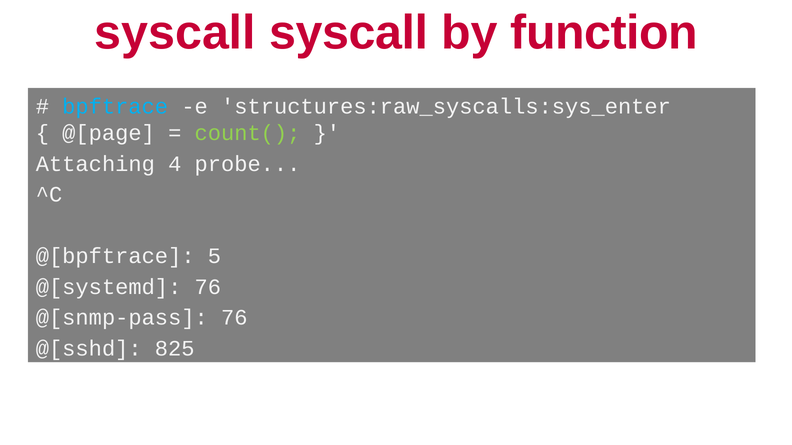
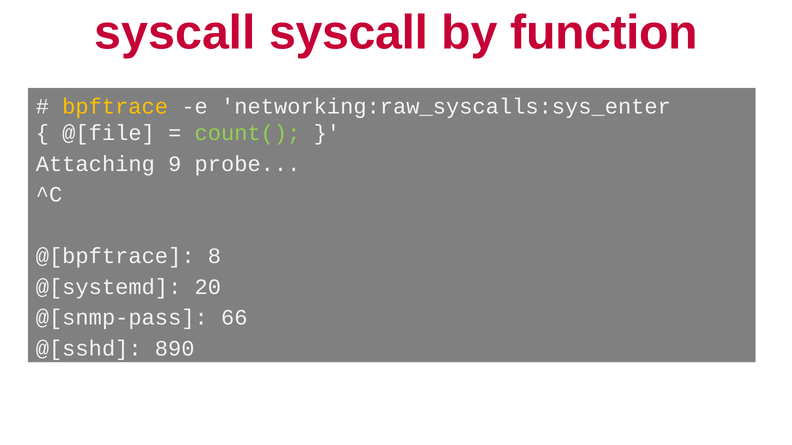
bpftrace colour: light blue -> yellow
structures:raw_syscalls:sys_enter: structures:raw_syscalls:sys_enter -> networking:raw_syscalls:sys_enter
@[page: @[page -> @[file
4: 4 -> 9
5: 5 -> 8
@[systemd 76: 76 -> 20
@[snmp-pass 76: 76 -> 66
825: 825 -> 890
